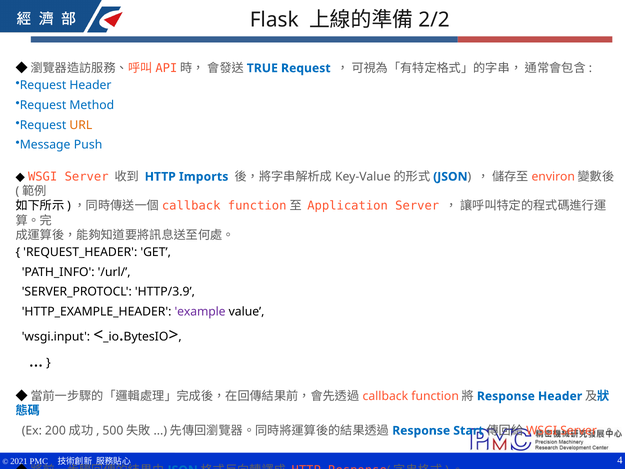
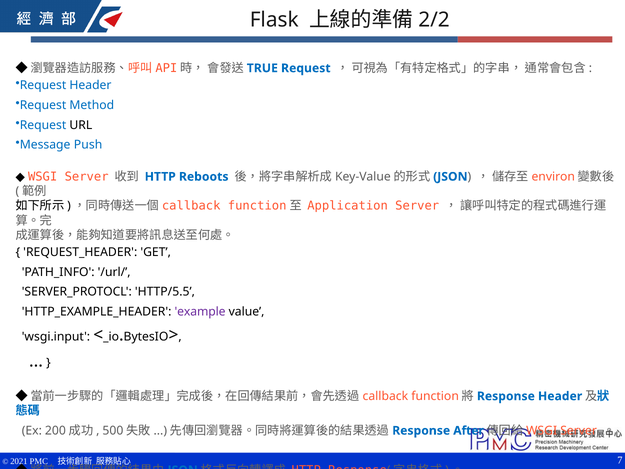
URL colour: orange -> black
Imports: Imports -> Reboots
HTTP/3.9: HTTP/3.9 -> HTTP/5.5
Start: Start -> After
4: 4 -> 7
